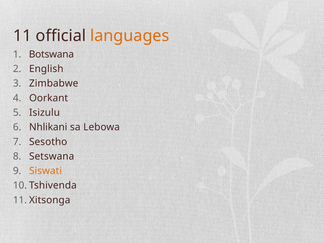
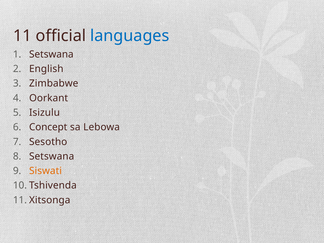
languages colour: orange -> blue
Botswana at (51, 54): Botswana -> Setswana
Nhlikani: Nhlikani -> Concept
